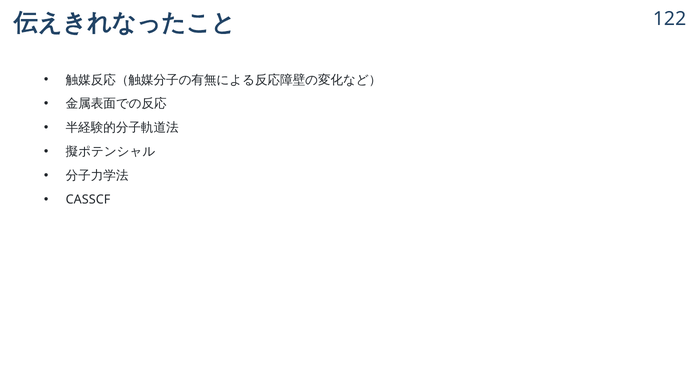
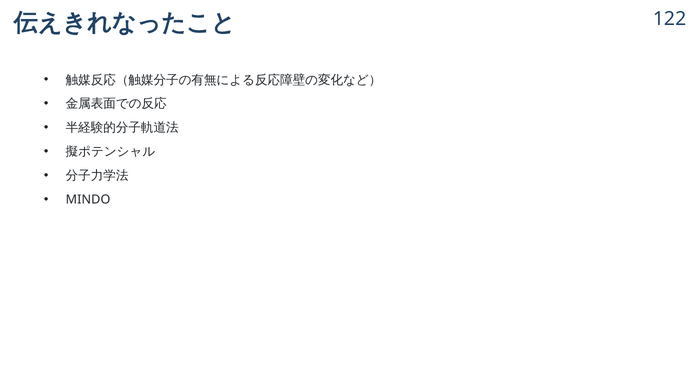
CASSCF: CASSCF -> MINDO
